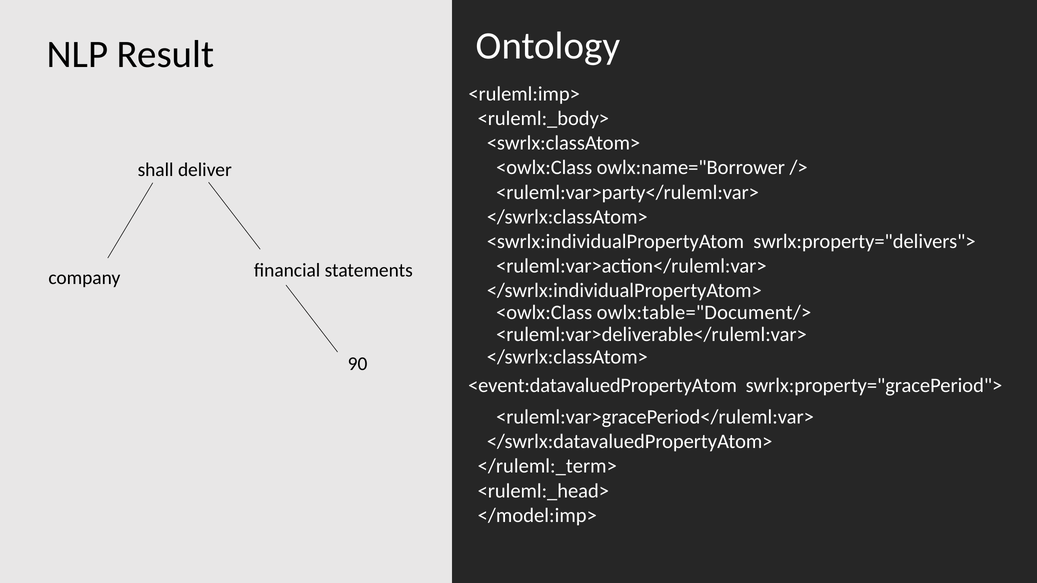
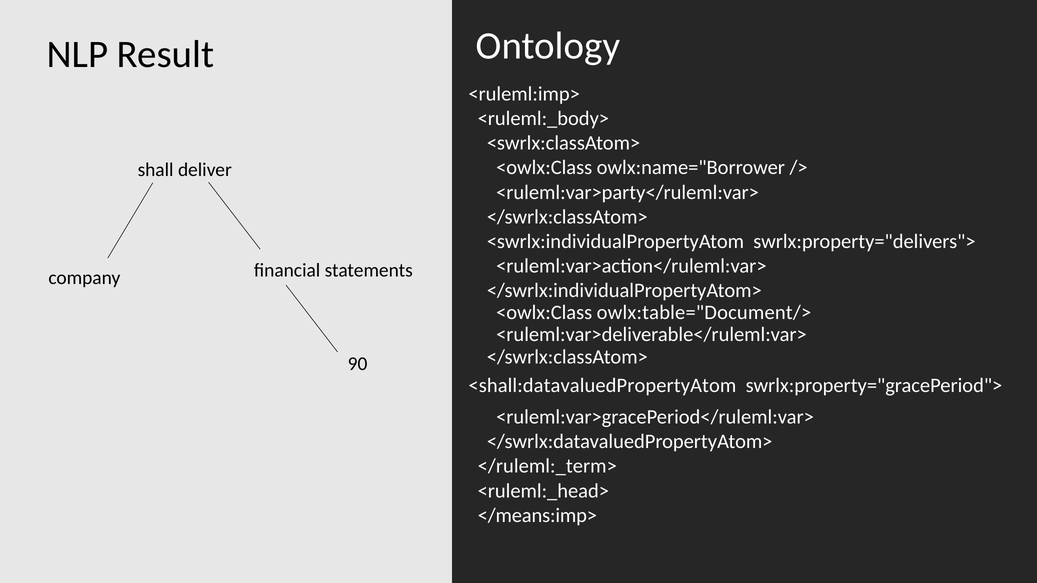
<event:datavaluedPropertyAtom: <event:datavaluedPropertyAtom -> <shall:datavaluedPropertyAtom
</model:imp>: </model:imp> -> </means:imp>
